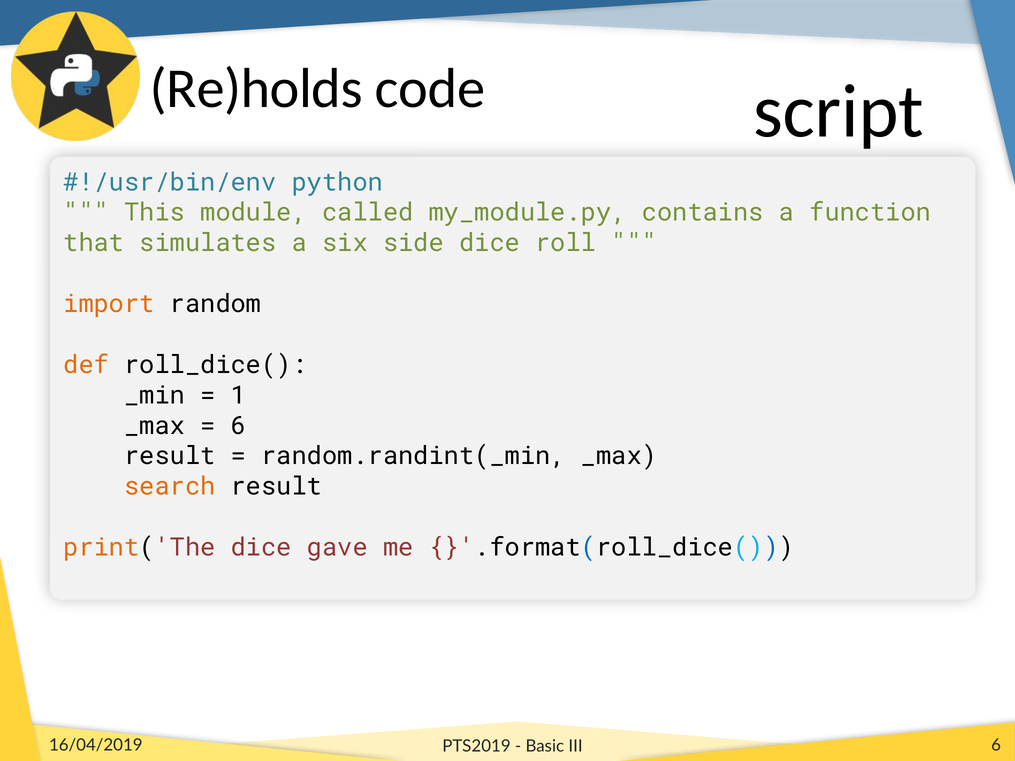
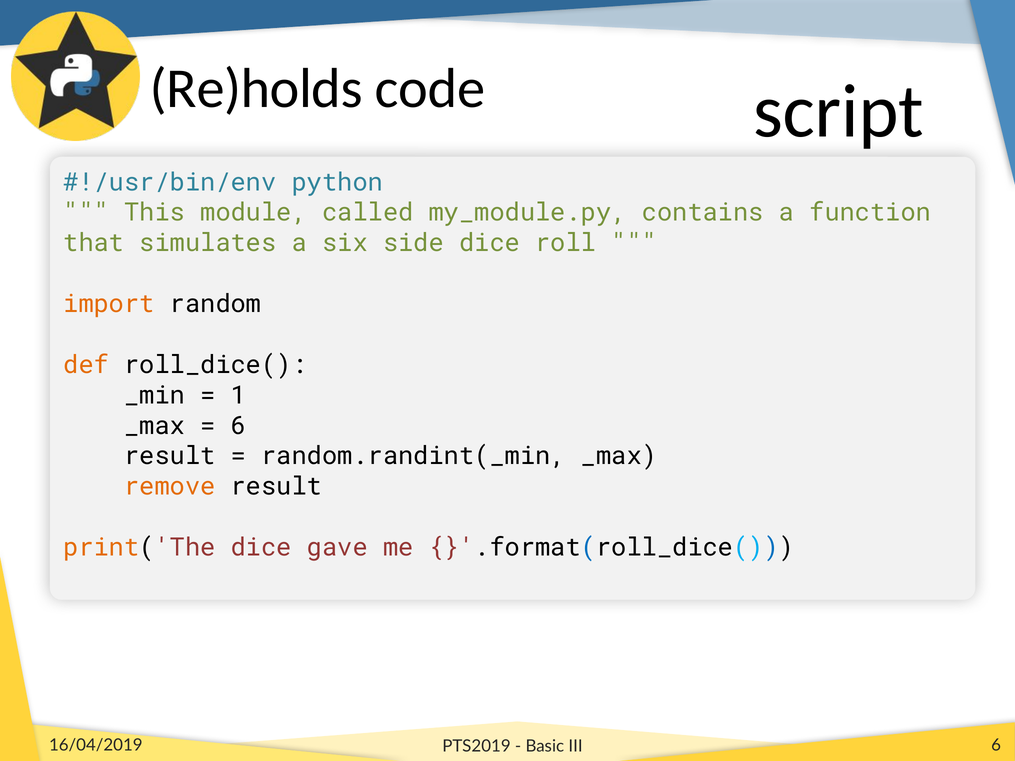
search: search -> remove
